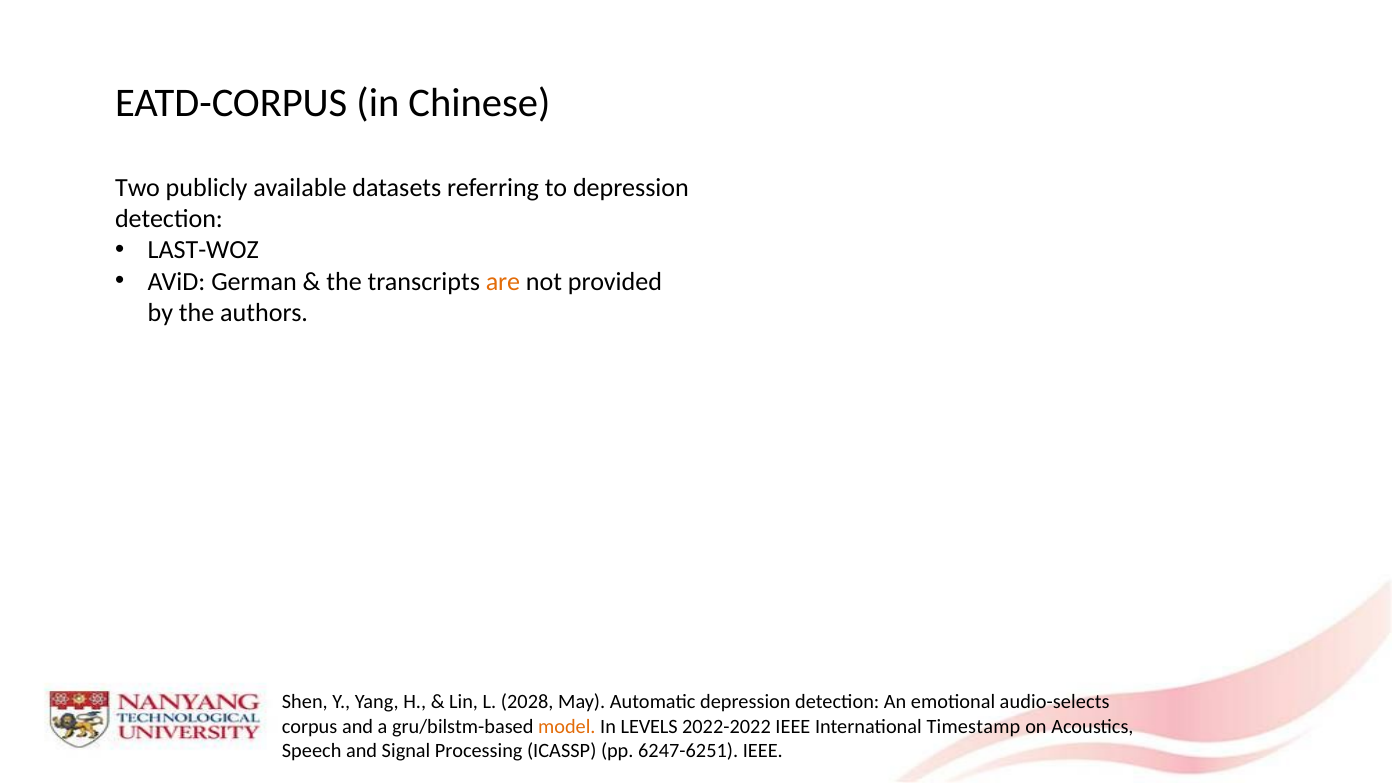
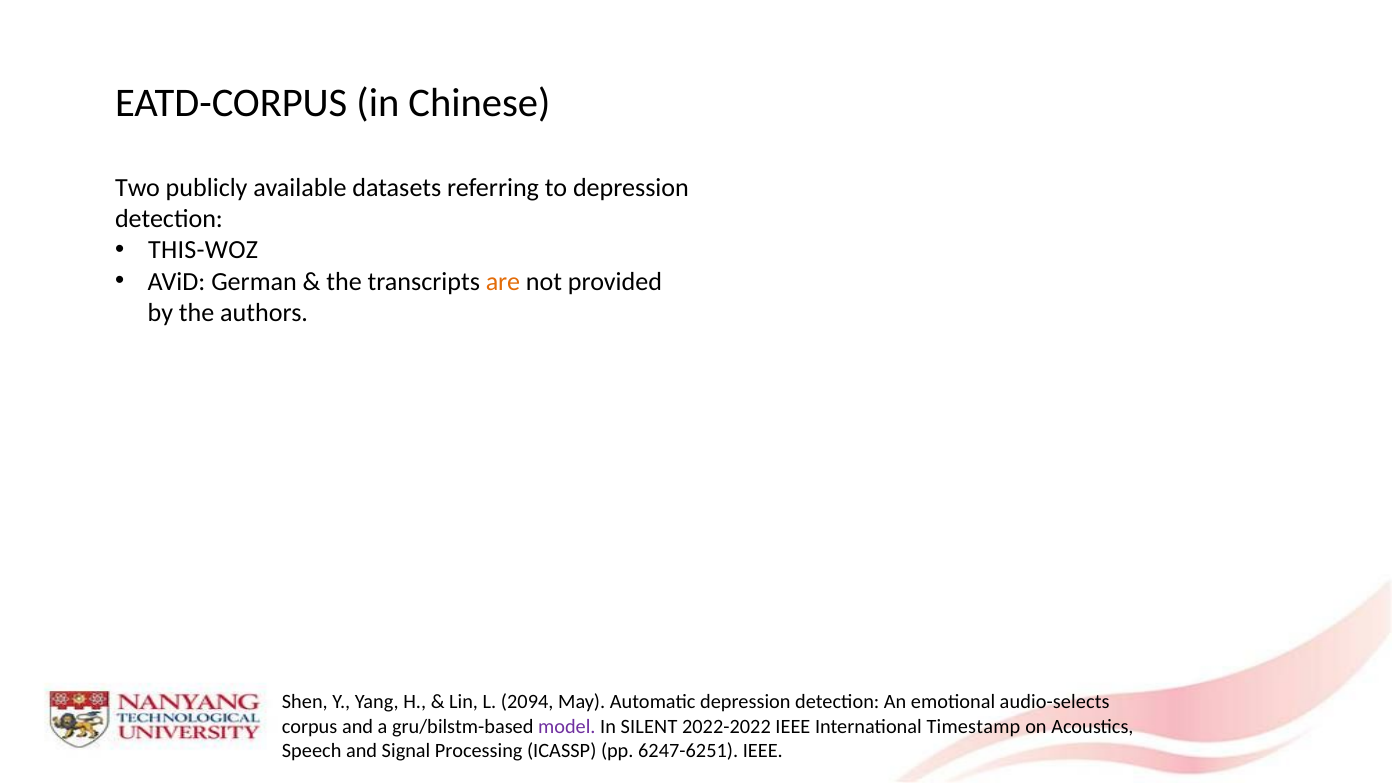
LAST-WOZ: LAST-WOZ -> THIS-WOZ
2028: 2028 -> 2094
model colour: orange -> purple
LEVELS: LEVELS -> SILENT
